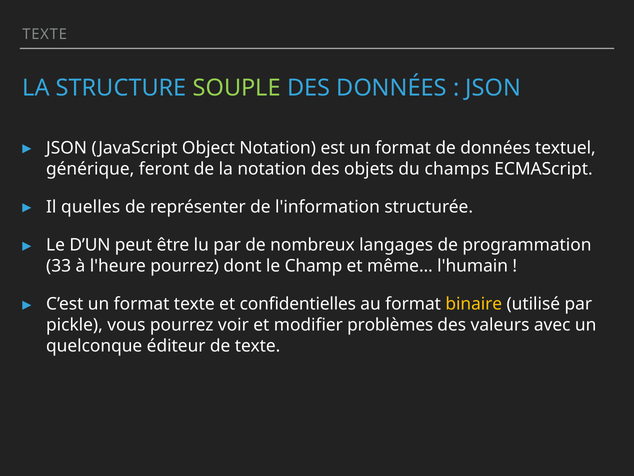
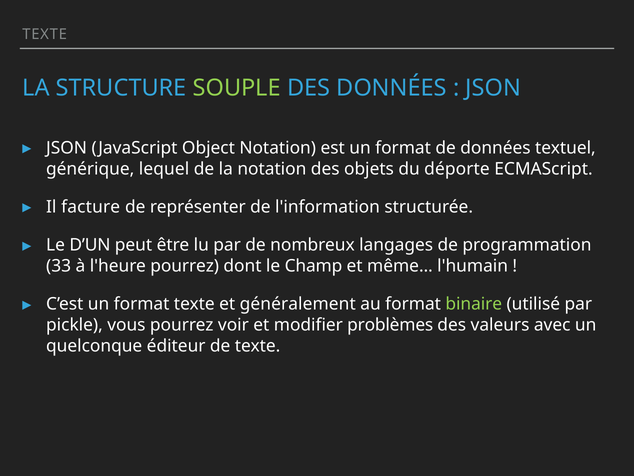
feront: feront -> lequel
champs: champs -> déporte
quelles: quelles -> facture
confidentielles: confidentielles -> généralement
binaire colour: yellow -> light green
